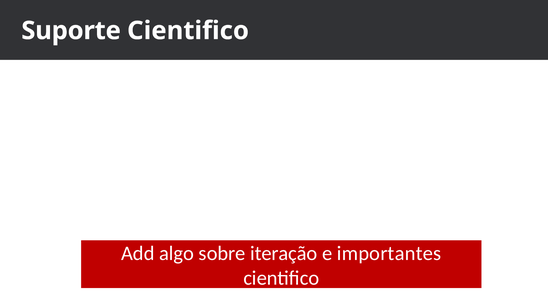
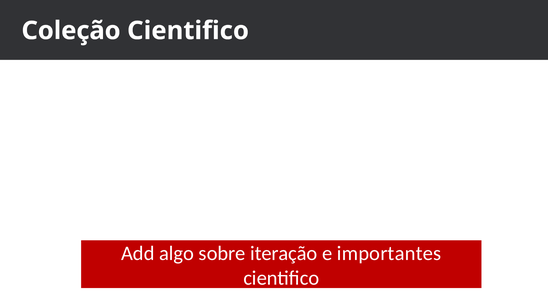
Suporte: Suporte -> Coleção
